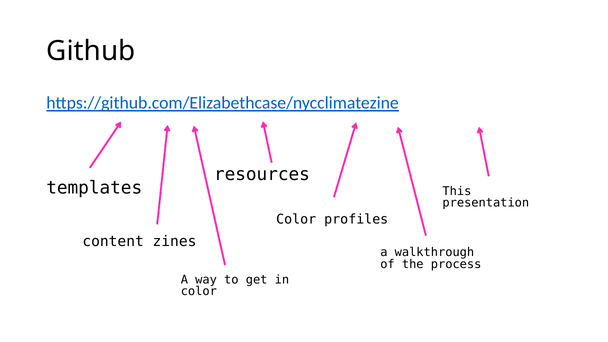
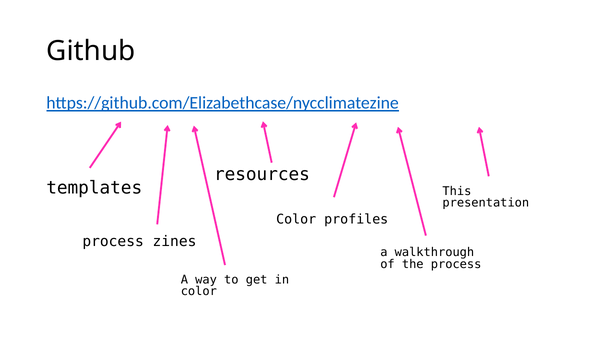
content at (113, 241): content -> process
